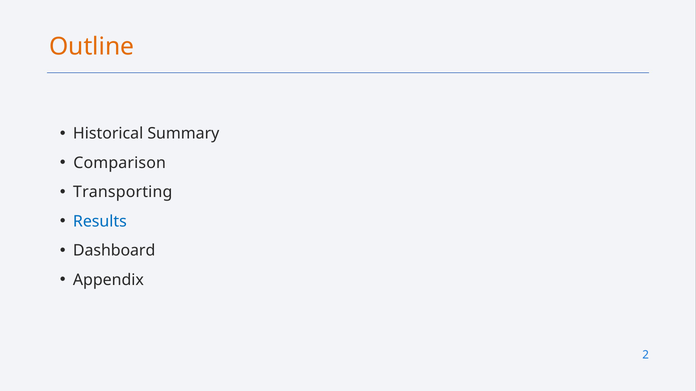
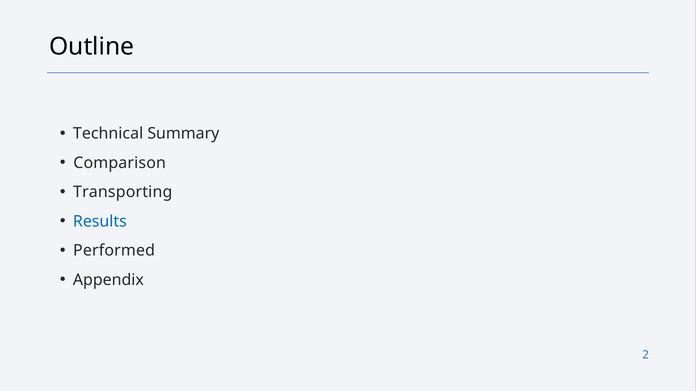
Outline colour: orange -> black
Historical: Historical -> Technical
Dashboard: Dashboard -> Performed
